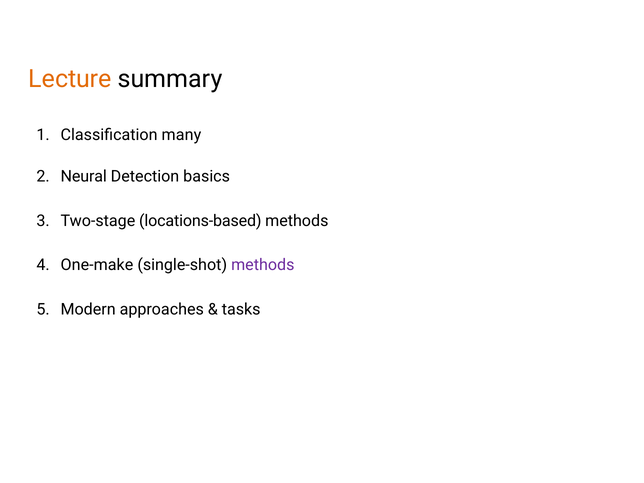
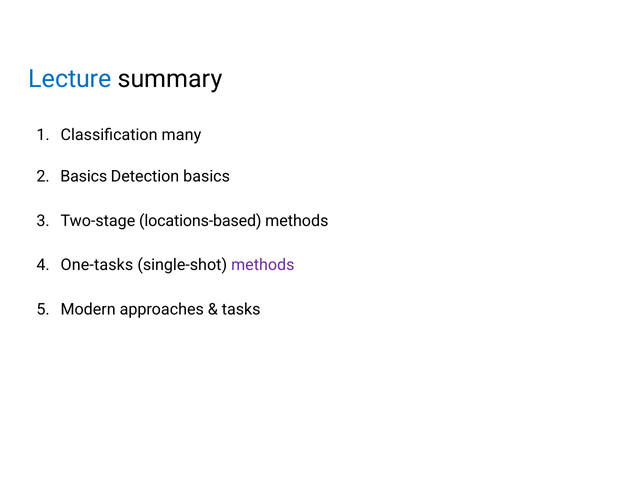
Lecture colour: orange -> blue
Neural at (84, 176): Neural -> Basics
One-make: One-make -> One-tasks
